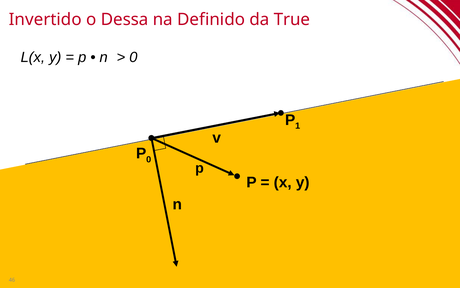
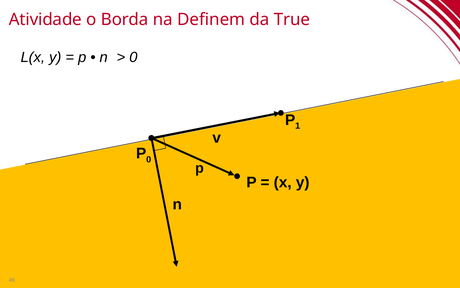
Invertido: Invertido -> Atividade
Dessa: Dessa -> Borda
Definido: Definido -> Definem
